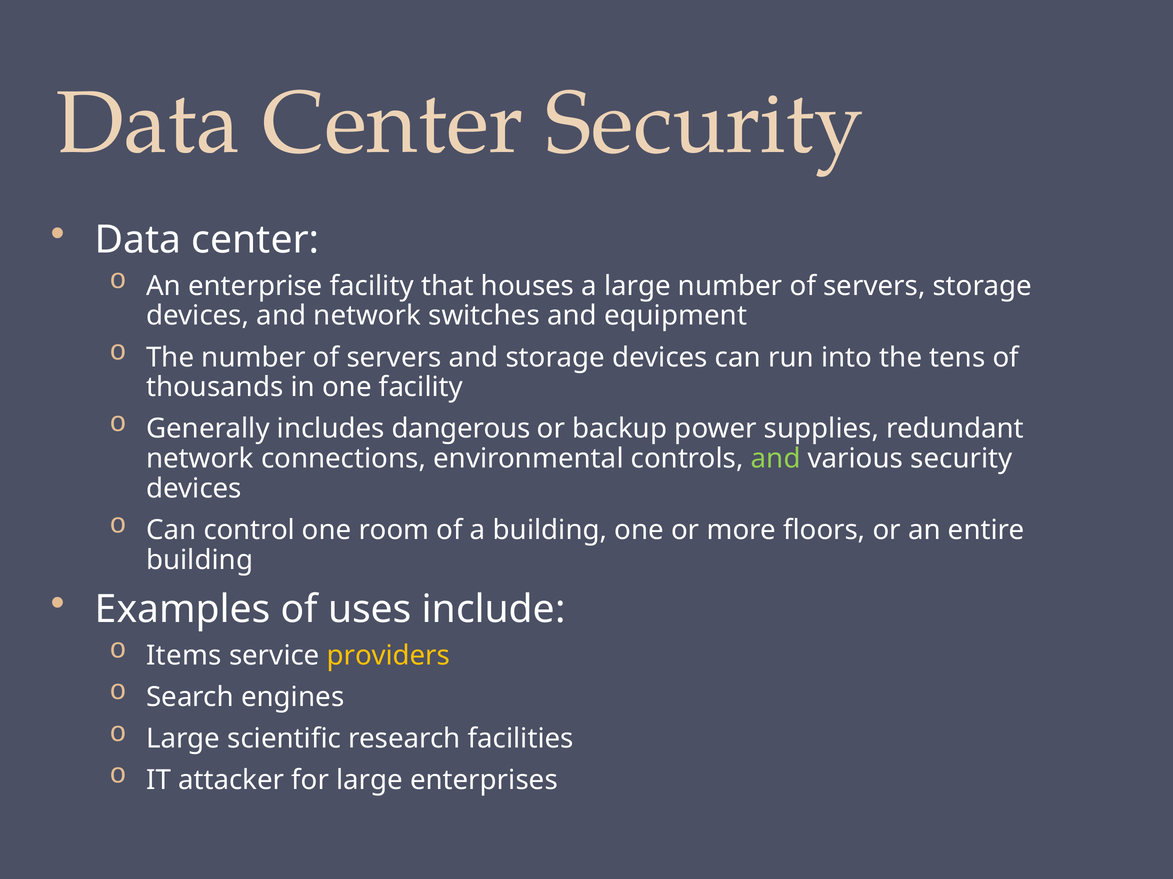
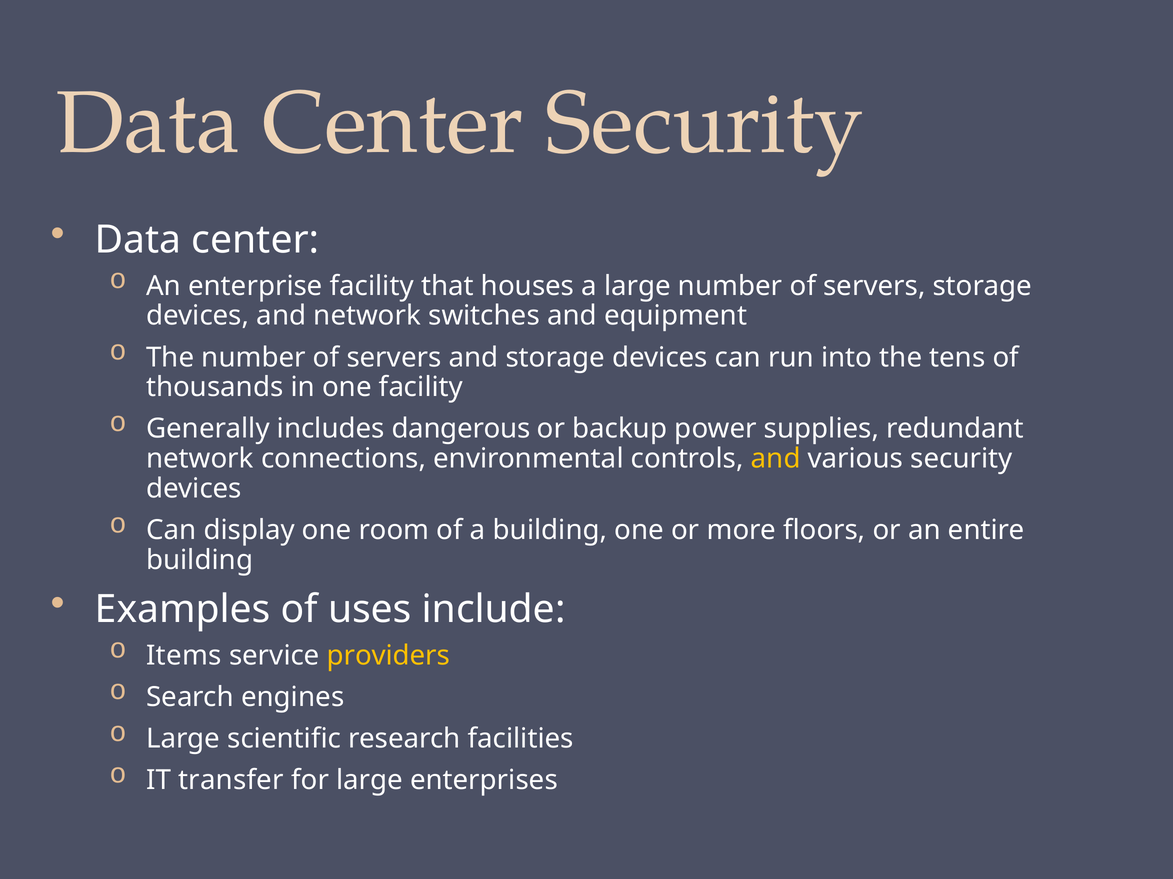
and at (776, 459) colour: light green -> yellow
control: control -> display
attacker: attacker -> transfer
